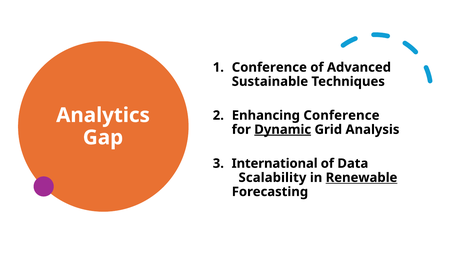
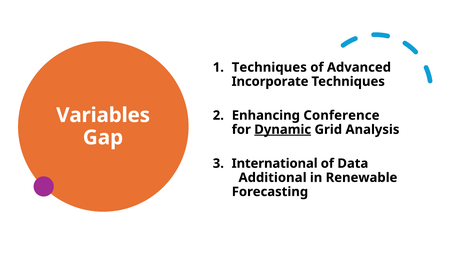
Conference at (269, 67): Conference -> Techniques
Sustainable: Sustainable -> Incorporate
Analytics: Analytics -> Variables
Scalability: Scalability -> Additional
Renewable underline: present -> none
